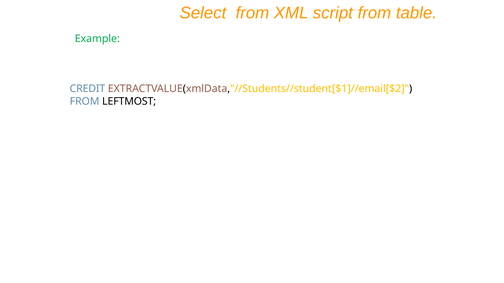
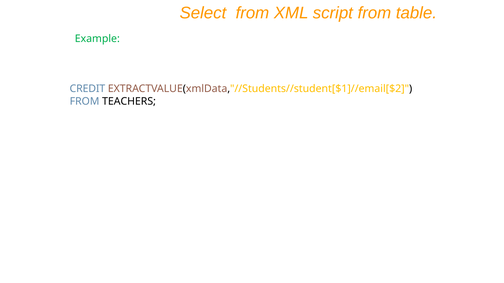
LEFTMOST: LEFTMOST -> TEACHERS
